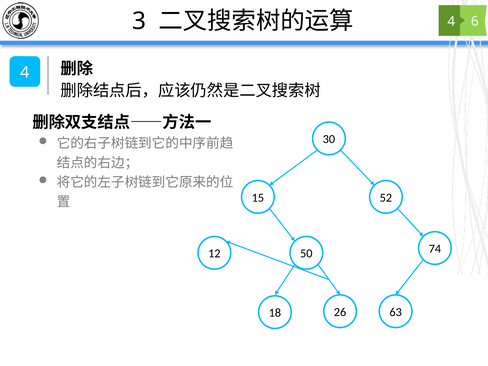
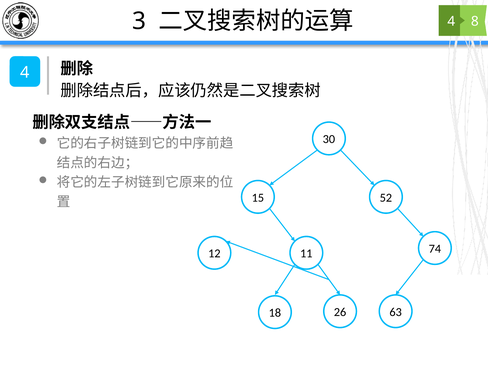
6: 6 -> 8
50: 50 -> 11
